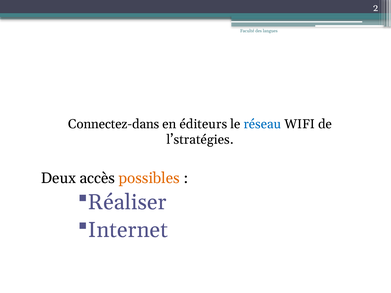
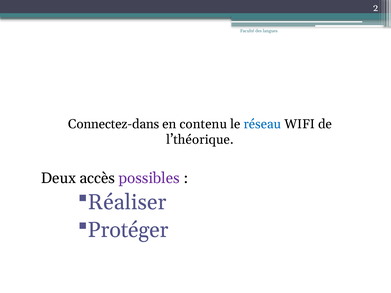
éditeurs: éditeurs -> contenu
l’stratégies: l’stratégies -> l’théorique
possibles colour: orange -> purple
Internet: Internet -> Protéger
